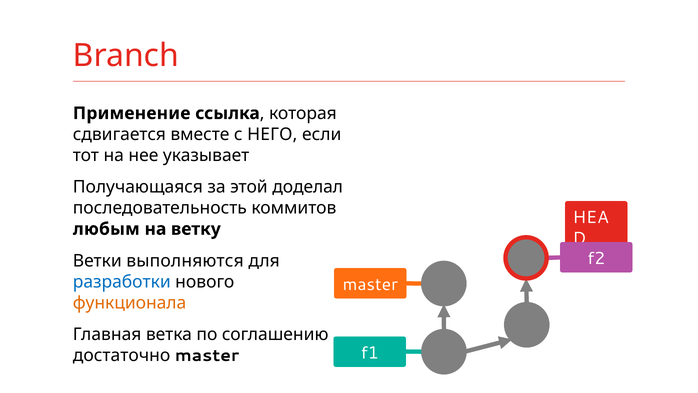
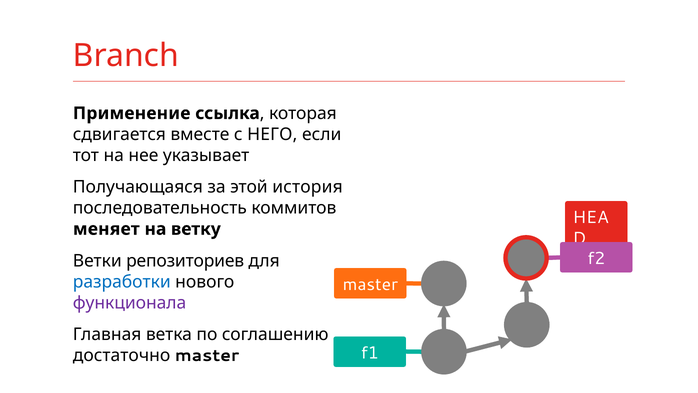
доделал: доделал -> история
любым: любым -> меняет
выполняются: выполняются -> репозиториев
функционала colour: orange -> purple
